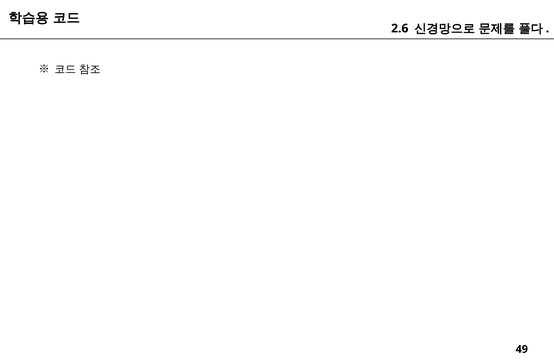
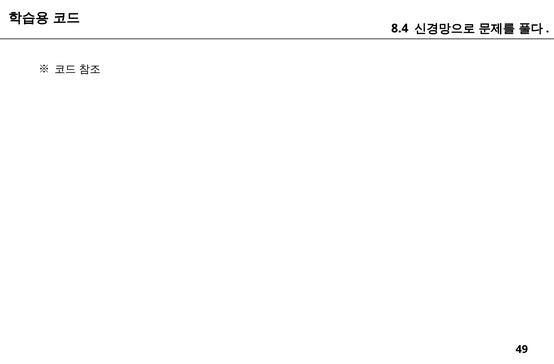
2.6: 2.6 -> 8.4
